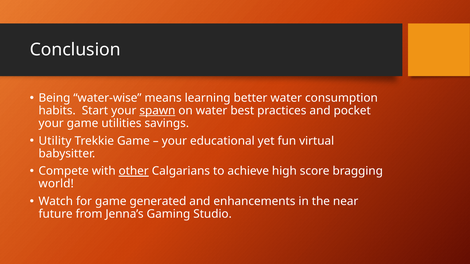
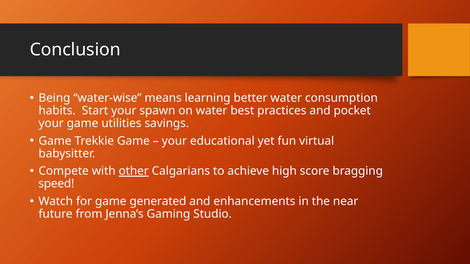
spawn underline: present -> none
Utility at (55, 141): Utility -> Game
world: world -> speed
